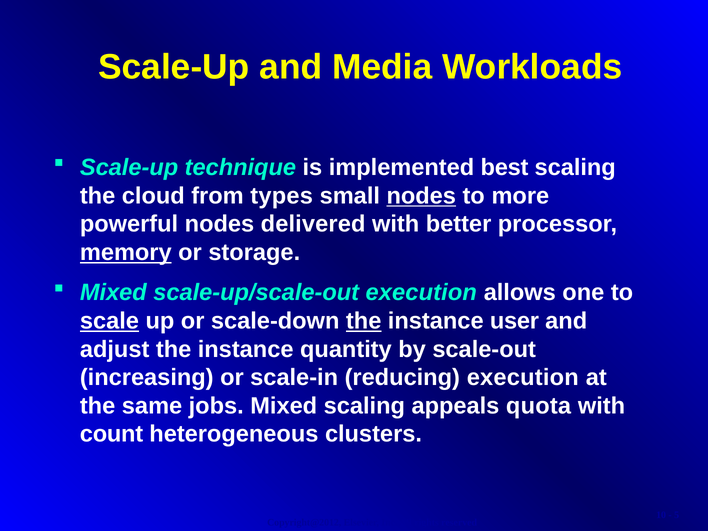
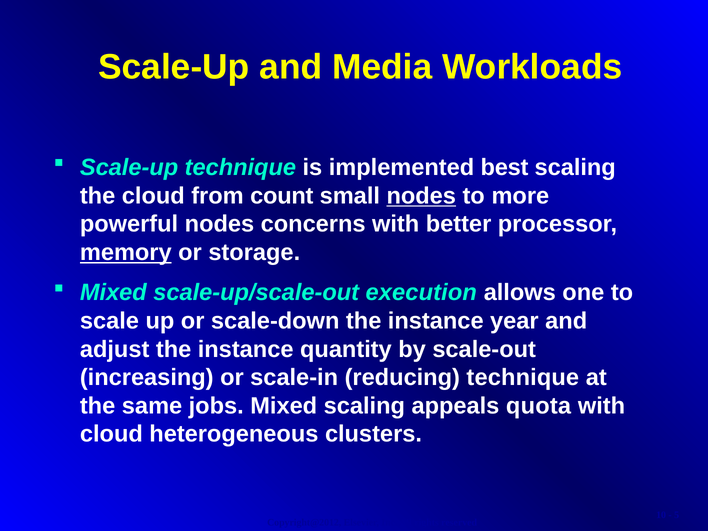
types: types -> count
delivered: delivered -> concerns
scale underline: present -> none
the at (364, 321) underline: present -> none
user: user -> year
reducing execution: execution -> technique
count at (111, 434): count -> cloud
